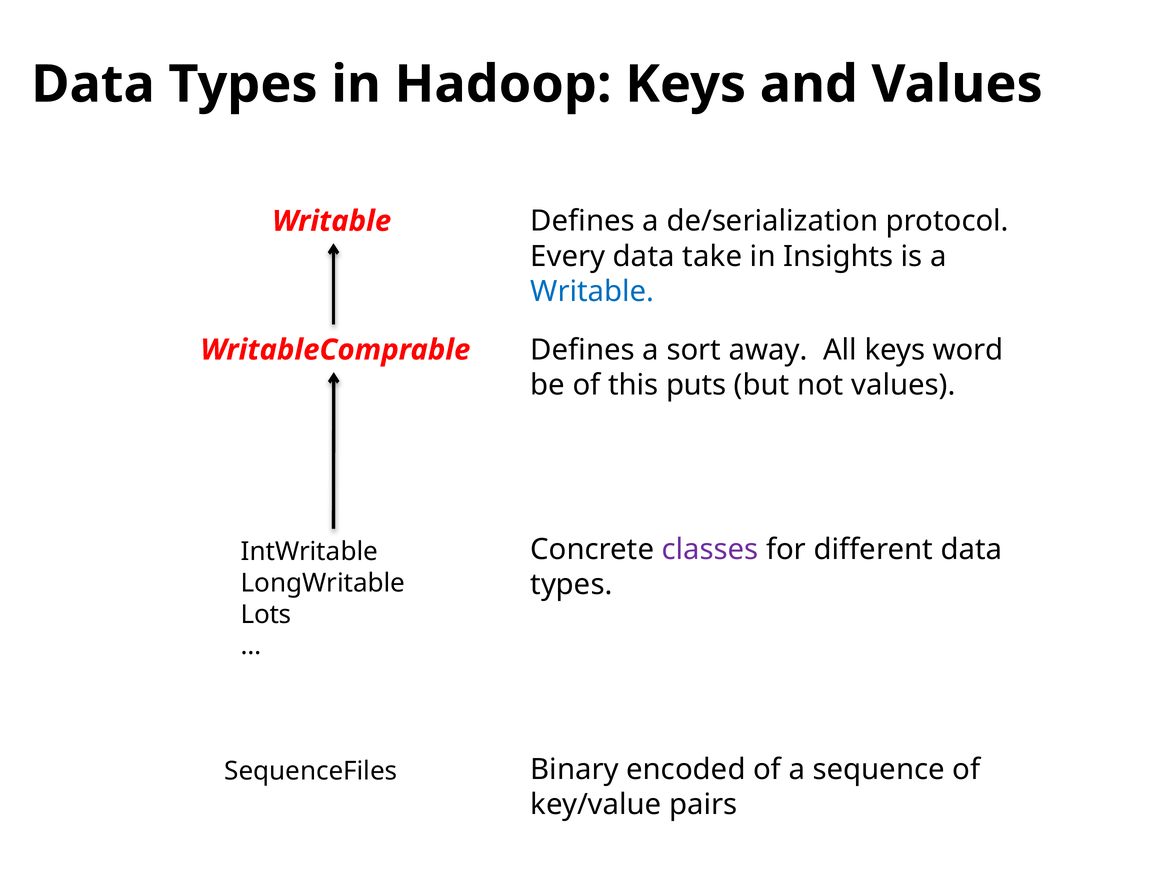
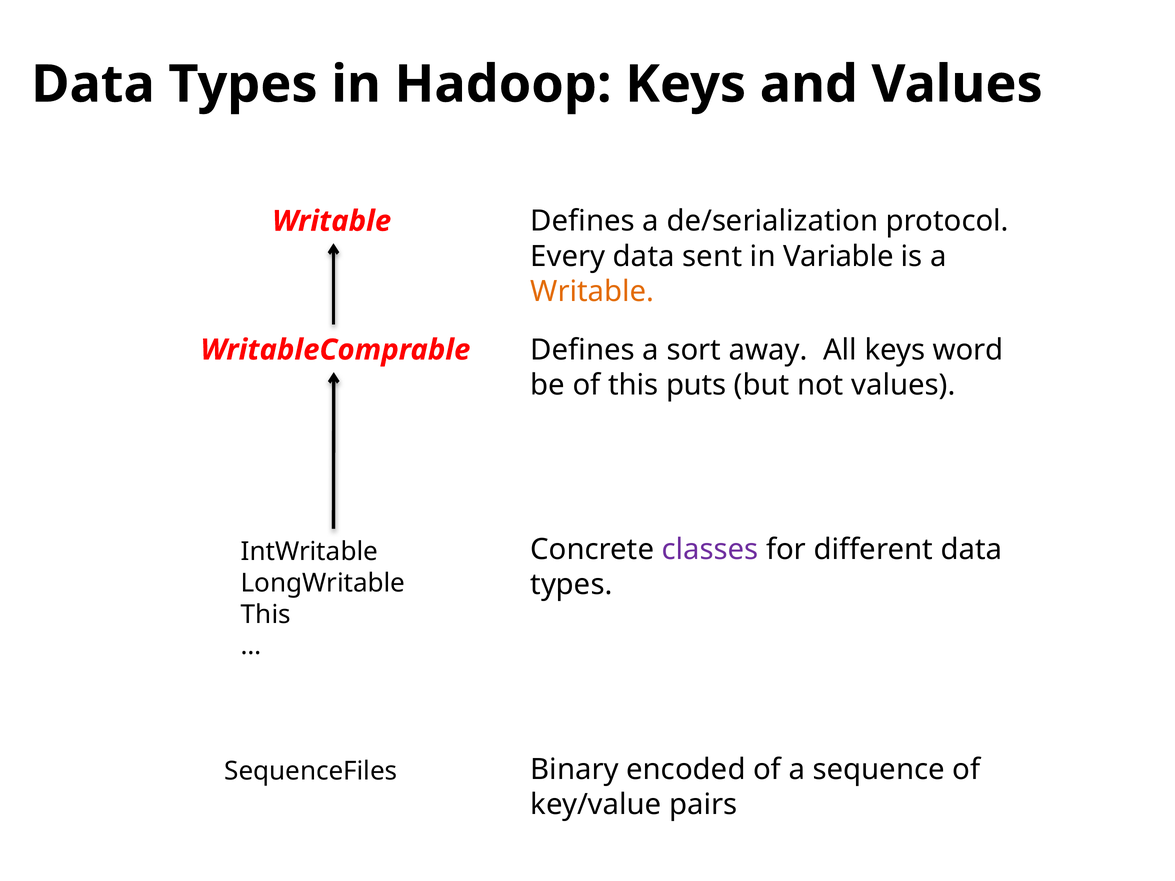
take: take -> sent
Insights: Insights -> Variable
Writable at (592, 292) colour: blue -> orange
Lots at (266, 615): Lots -> This
